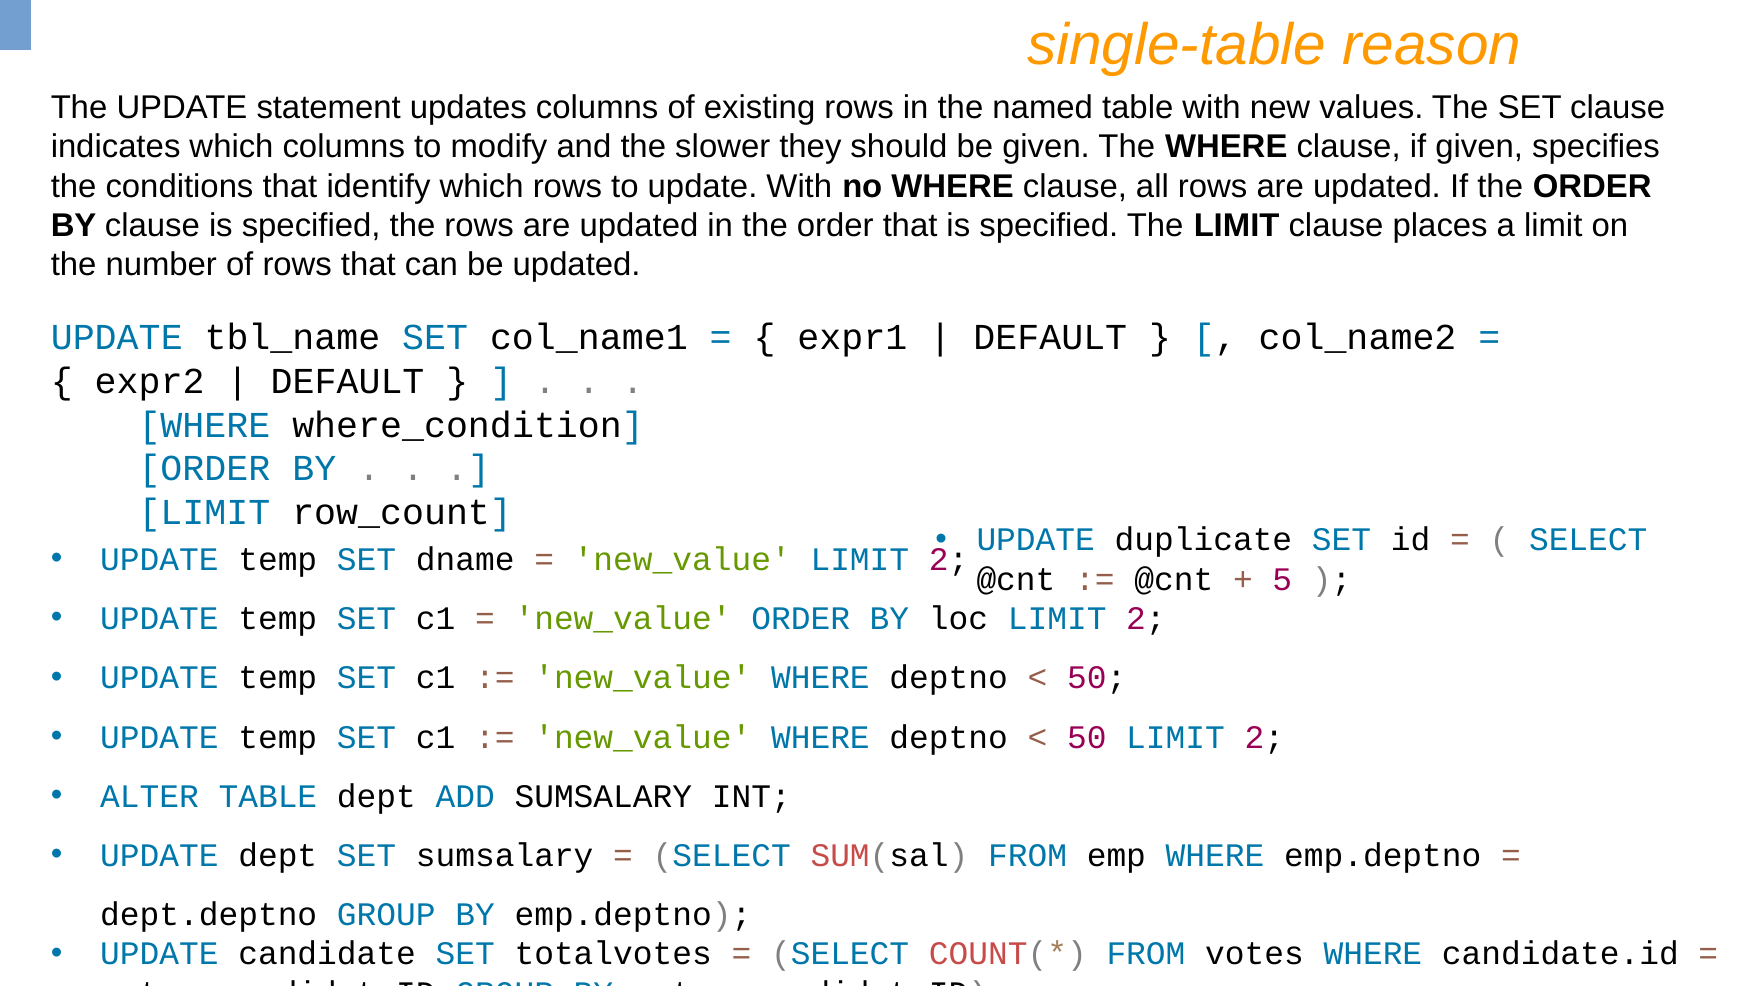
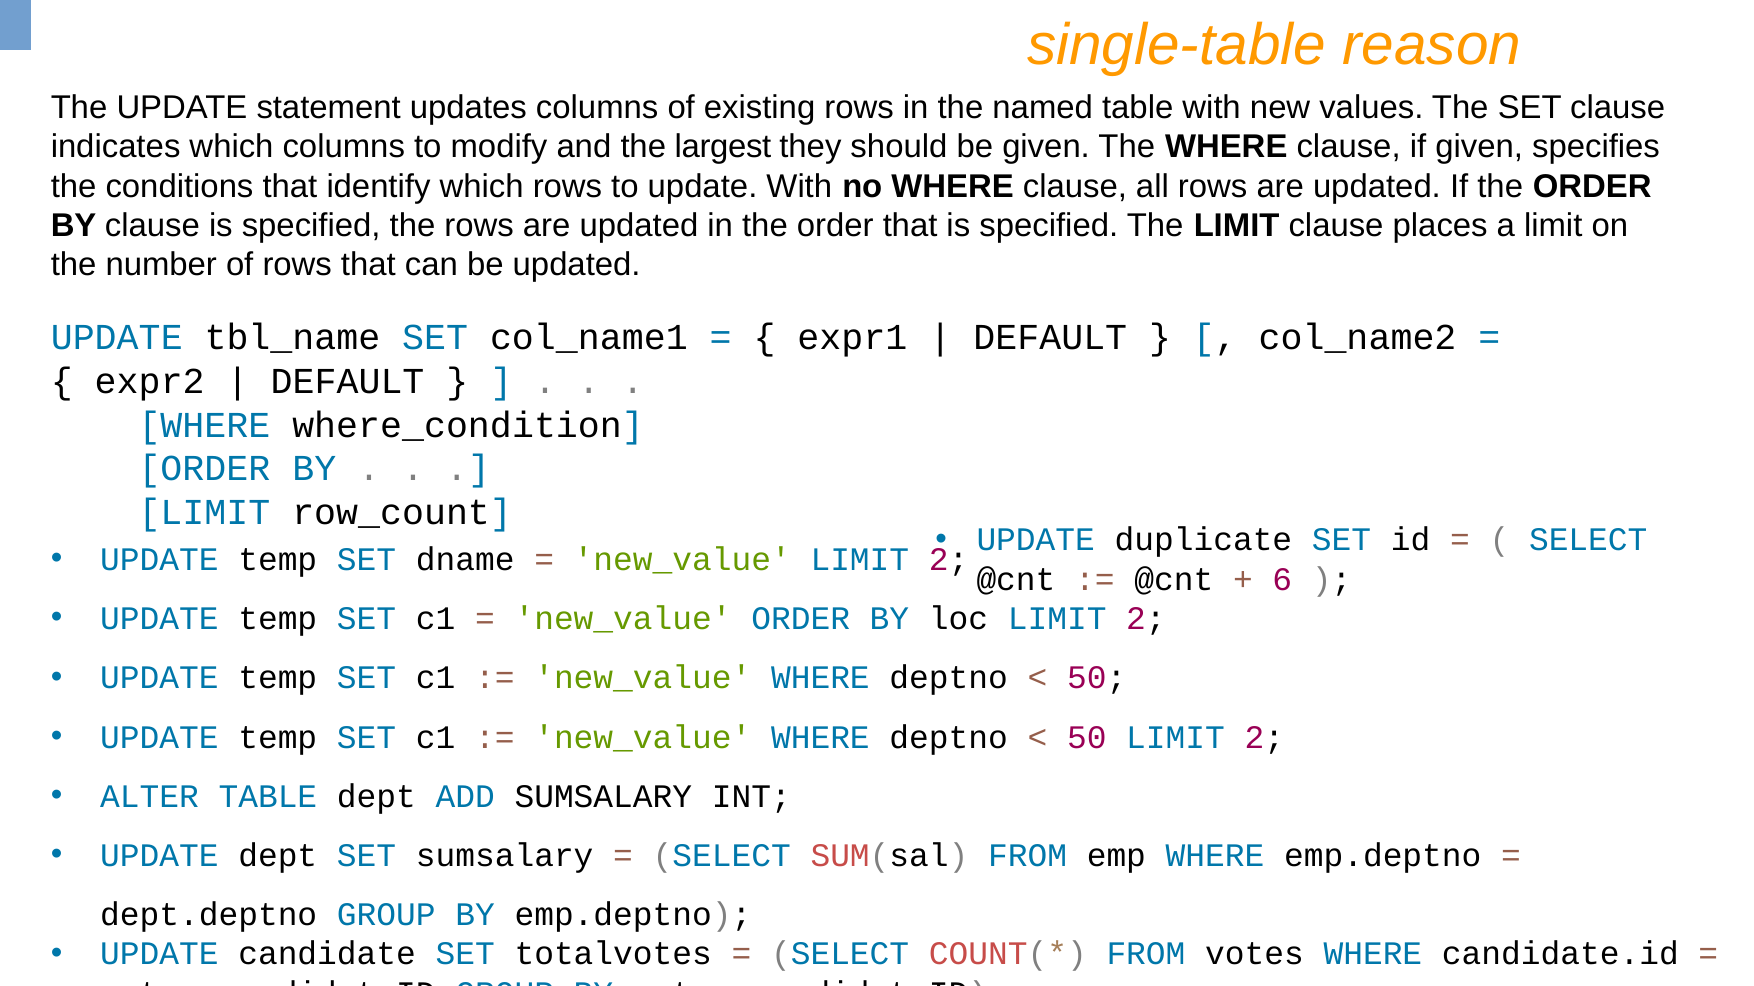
slower: slower -> largest
5: 5 -> 6
